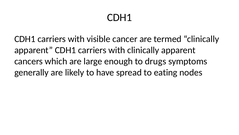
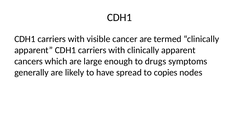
eating: eating -> copies
